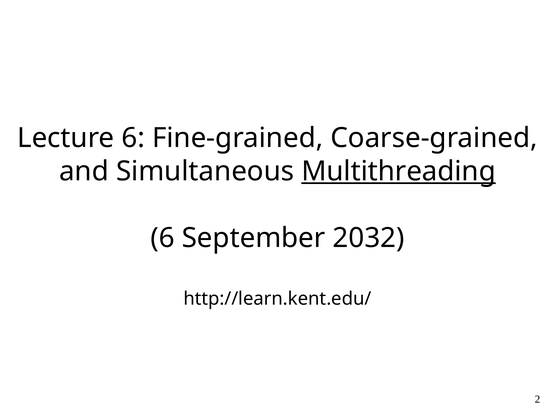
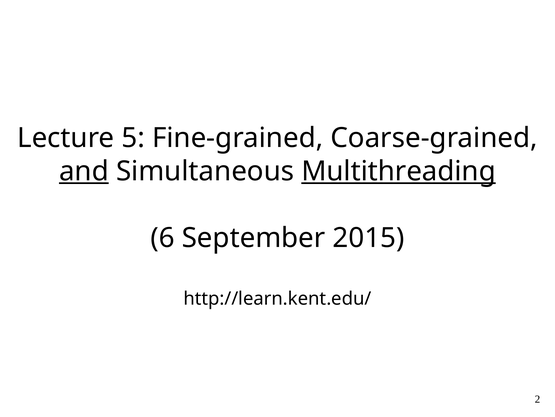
Lecture 6: 6 -> 5
and underline: none -> present
2032: 2032 -> 2015
